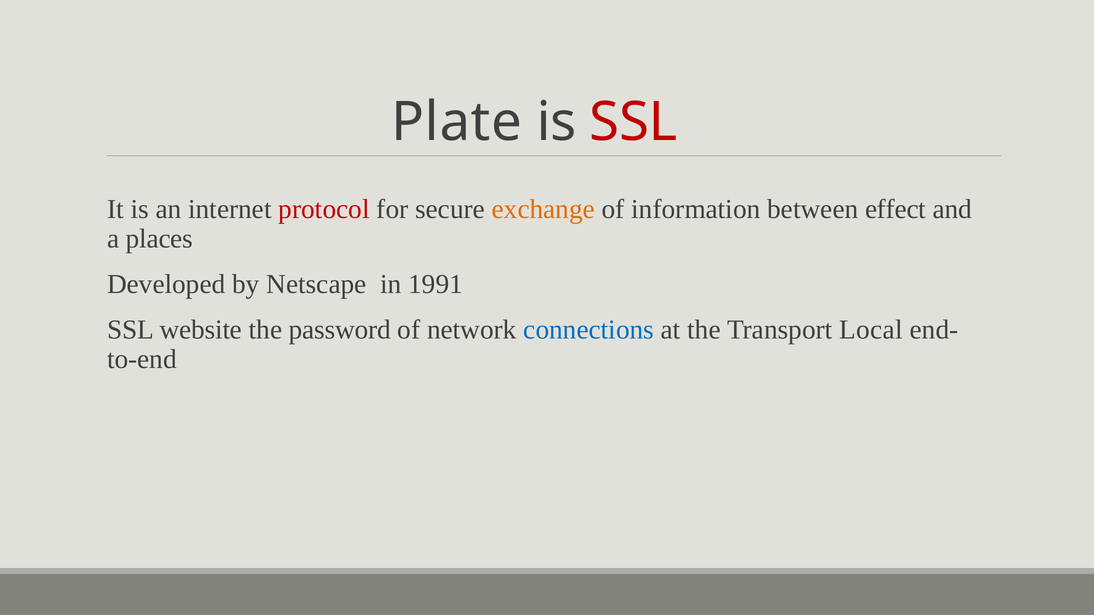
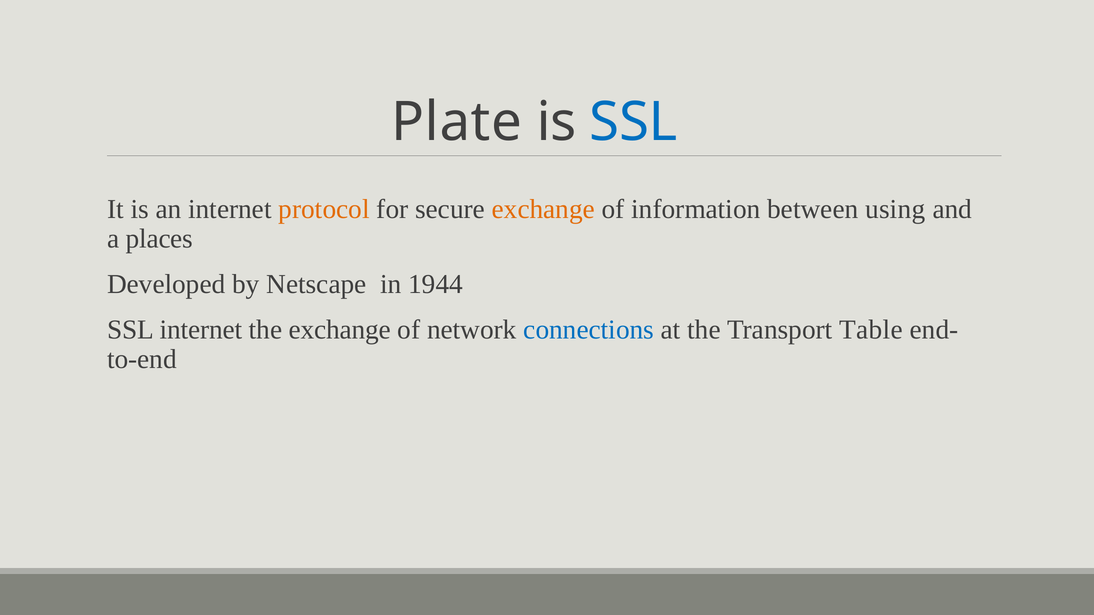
SSL at (633, 122) colour: red -> blue
protocol colour: red -> orange
effect: effect -> using
1991: 1991 -> 1944
SSL website: website -> internet
the password: password -> exchange
Local: Local -> Table
